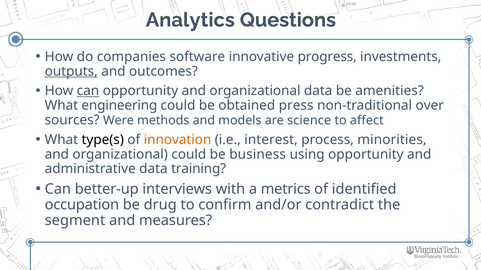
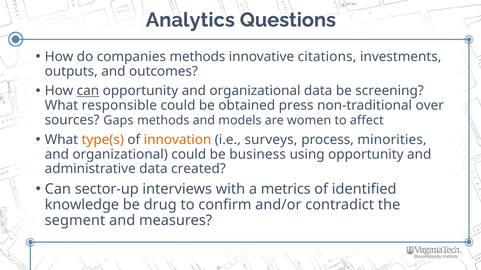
companies software: software -> methods
progress: progress -> citations
outputs underline: present -> none
amenities: amenities -> screening
engineering: engineering -> responsible
Were: Were -> Gaps
science: science -> women
type(s colour: black -> orange
interest: interest -> surveys
training: training -> created
better-up: better-up -> sector-up
occupation: occupation -> knowledge
